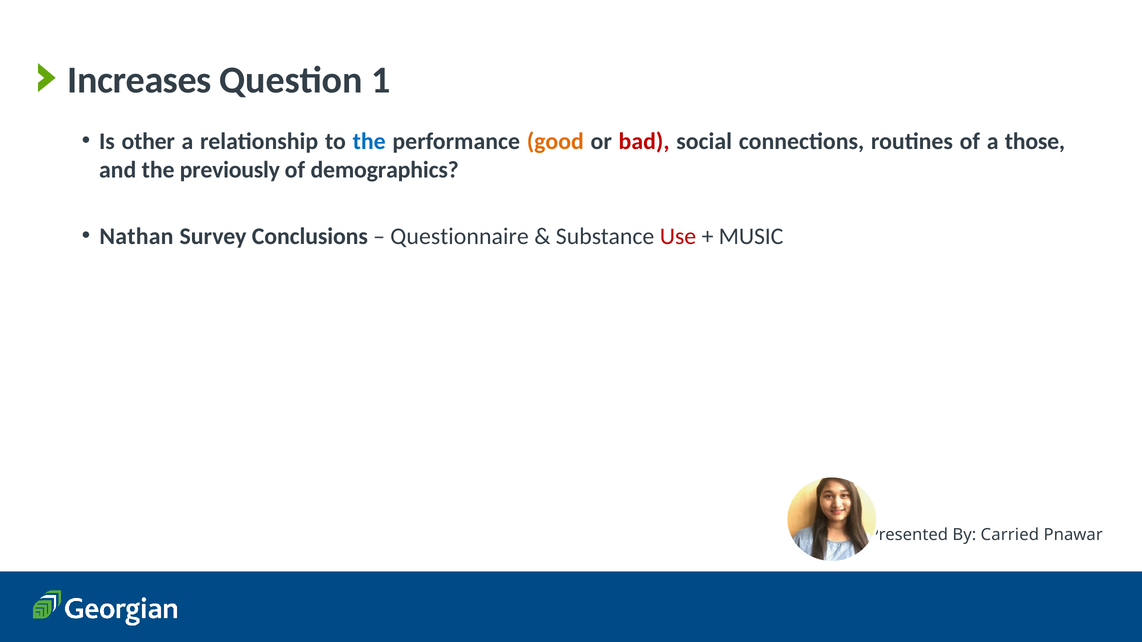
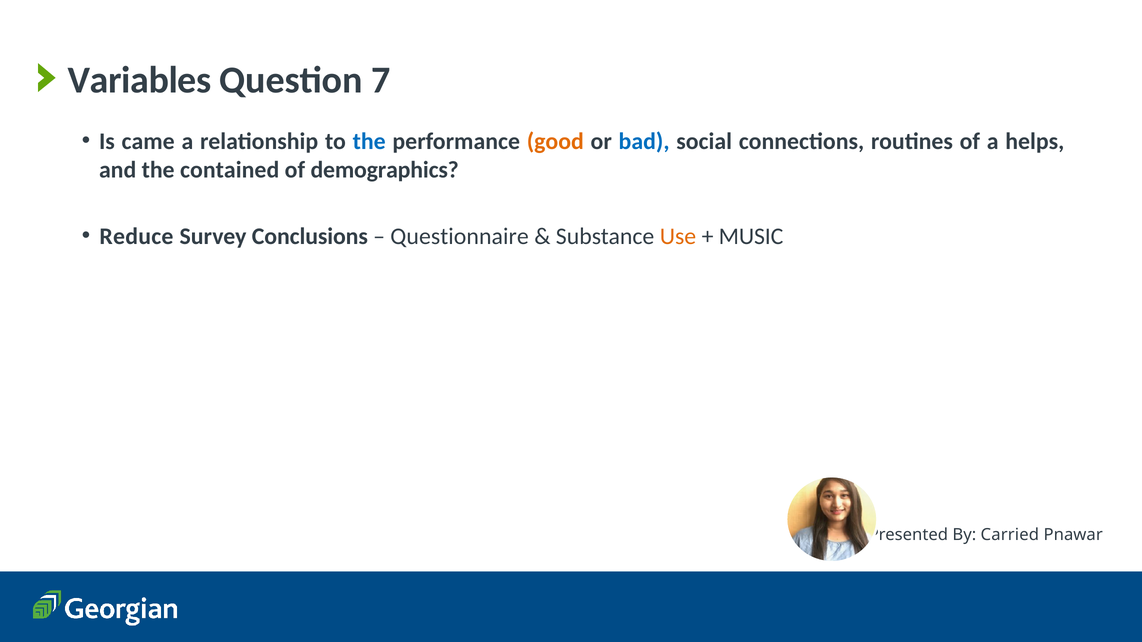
Increases: Increases -> Variables
1: 1 -> 7
other: other -> came
bad colour: red -> blue
those: those -> helps
previously: previously -> contained
Nathan: Nathan -> Reduce
Use colour: red -> orange
